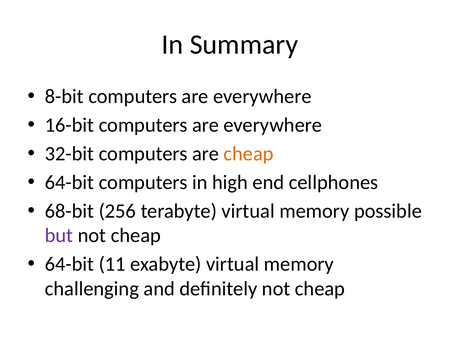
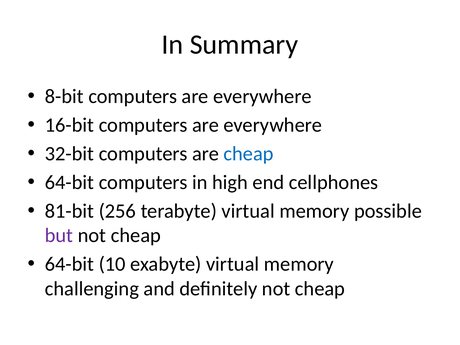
cheap at (249, 154) colour: orange -> blue
68-bit: 68-bit -> 81-bit
11: 11 -> 10
